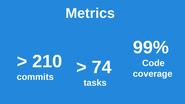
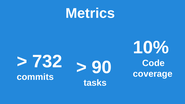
99%: 99% -> 10%
210: 210 -> 732
74: 74 -> 90
